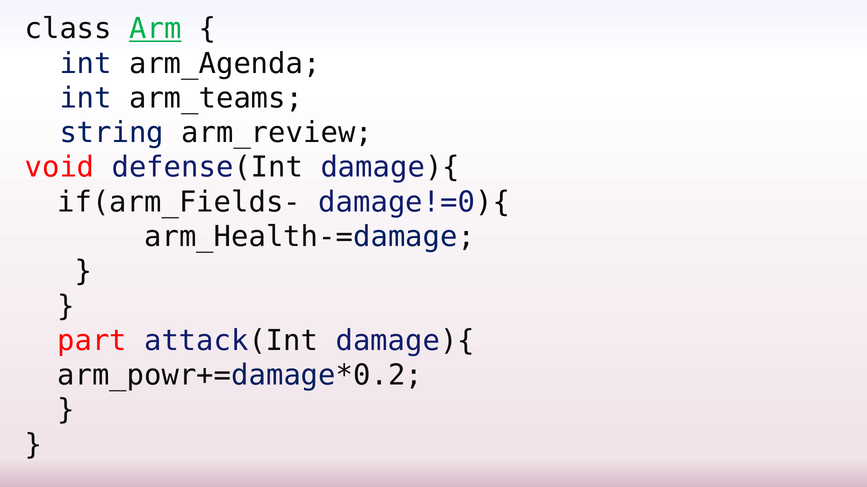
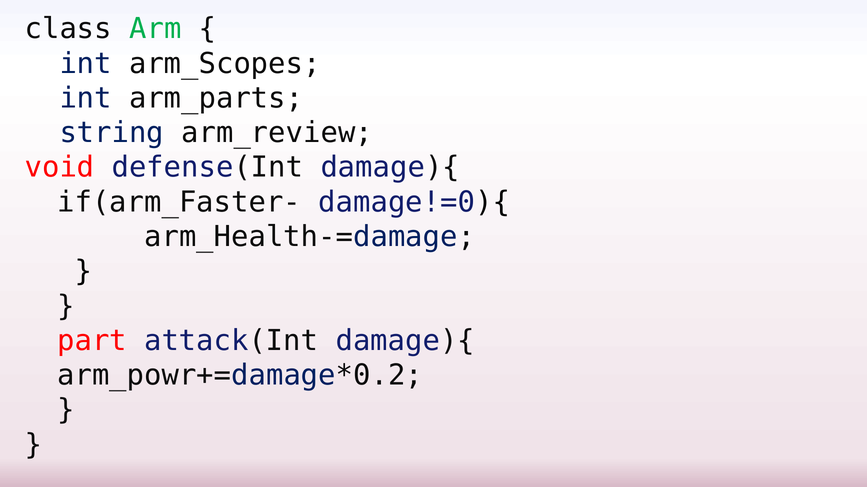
Arm underline: present -> none
arm_Agenda: arm_Agenda -> arm_Scopes
arm_teams: arm_teams -> arm_parts
if(arm_Fields-: if(arm_Fields- -> if(arm_Faster-
